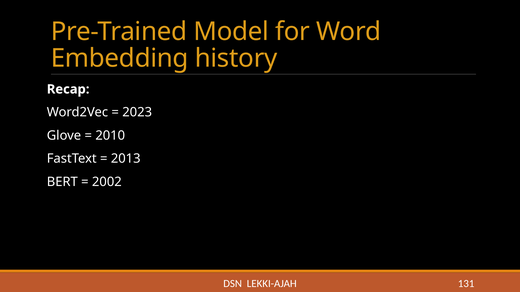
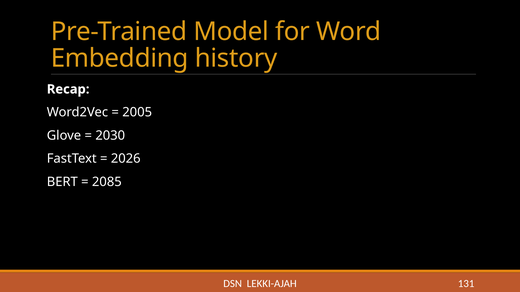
2023: 2023 -> 2005
2010: 2010 -> 2030
2013: 2013 -> 2026
2002: 2002 -> 2085
